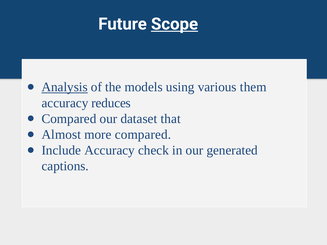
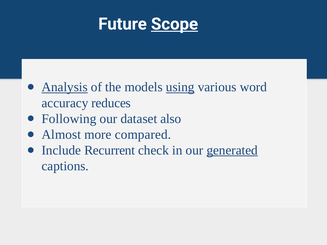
using underline: none -> present
them: them -> word
Compared at (69, 119): Compared -> Following
that: that -> also
Include Accuracy: Accuracy -> Recurrent
generated underline: none -> present
